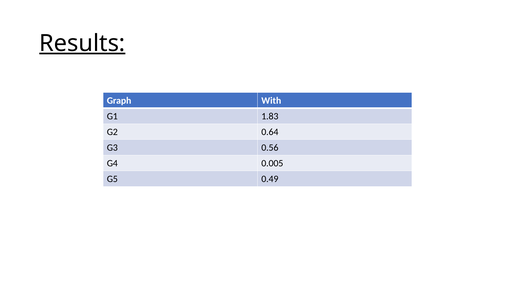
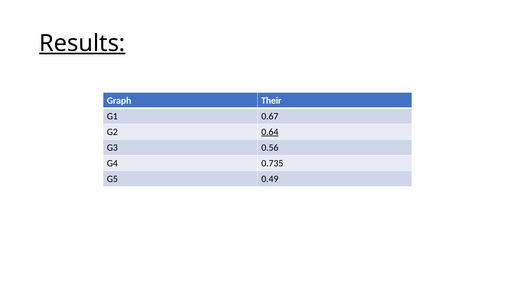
With: With -> Their
1.83: 1.83 -> 0.67
0.64 underline: none -> present
0.005: 0.005 -> 0.735
